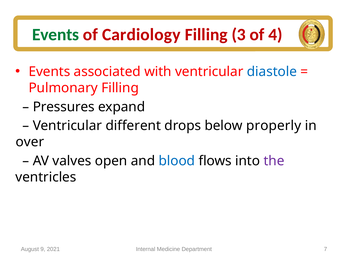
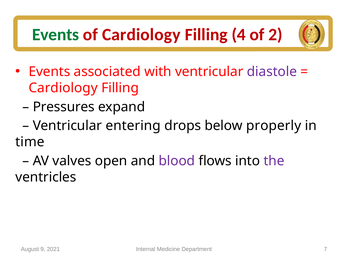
3: 3 -> 4
4: 4 -> 2
diastole colour: blue -> purple
Pulmonary at (63, 88): Pulmonary -> Cardiology
different: different -> entering
over: over -> time
blood colour: blue -> purple
